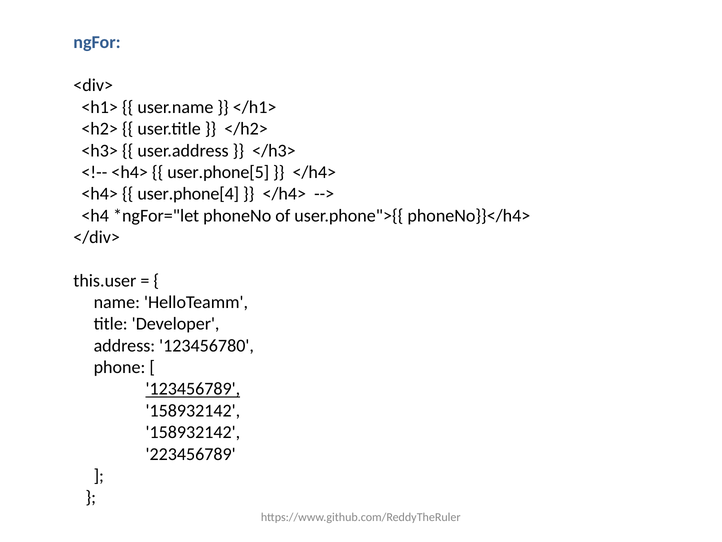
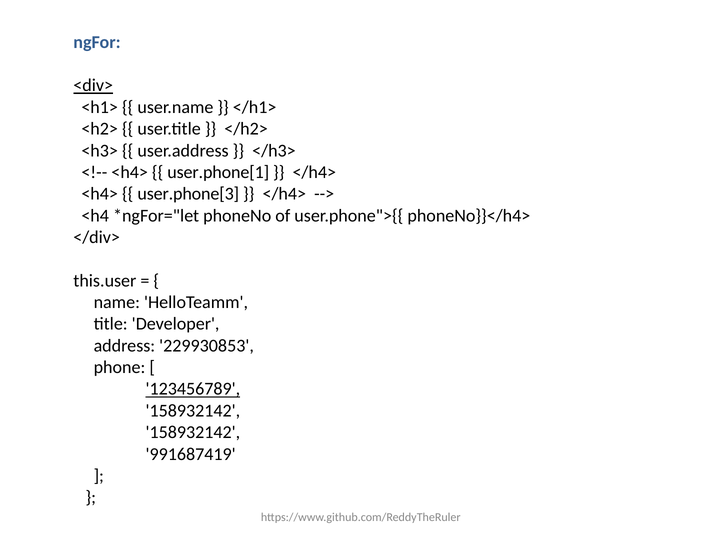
<div> underline: none -> present
user.phone[5: user.phone[5 -> user.phone[1
user.phone[4: user.phone[4 -> user.phone[3
123456780: 123456780 -> 229930853
223456789: 223456789 -> 991687419
